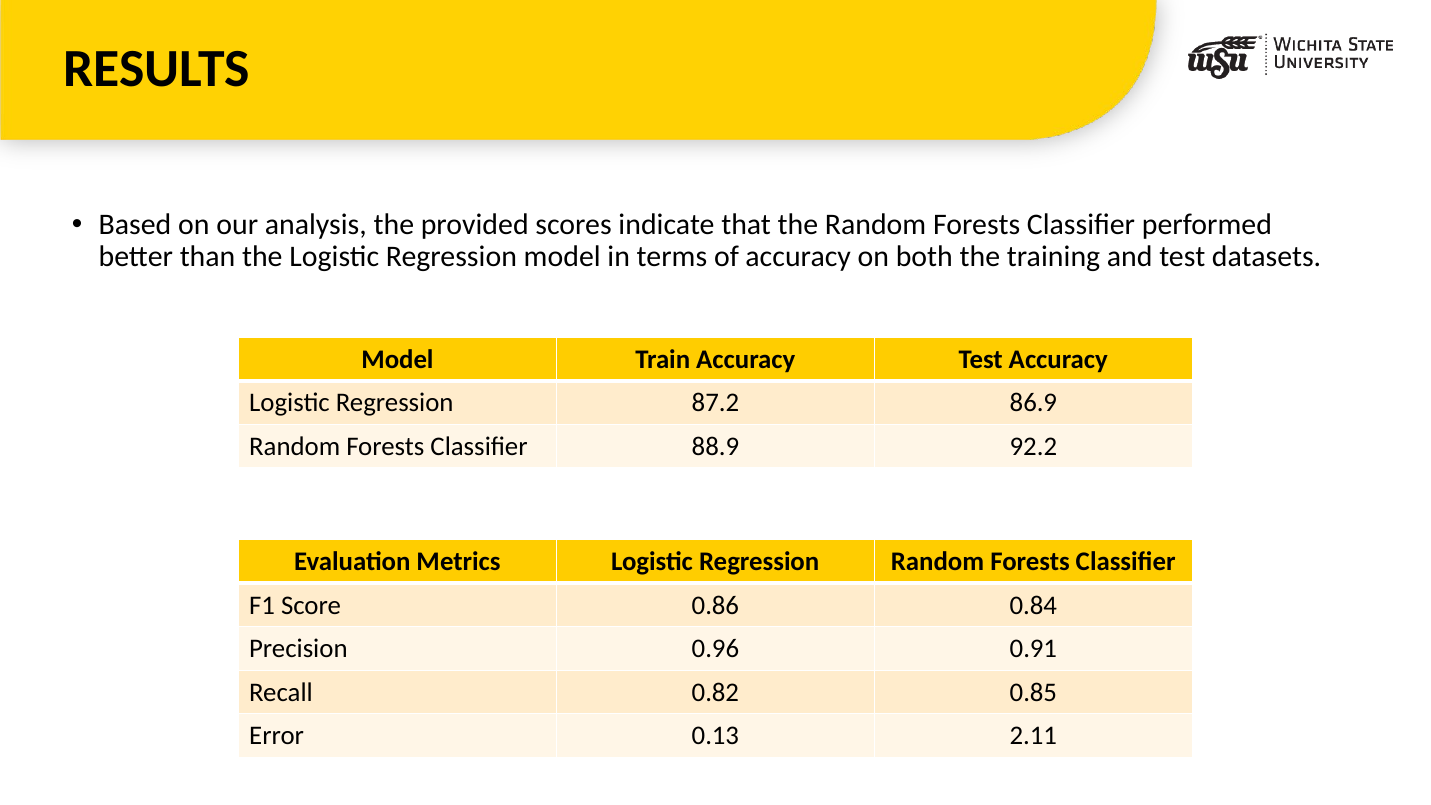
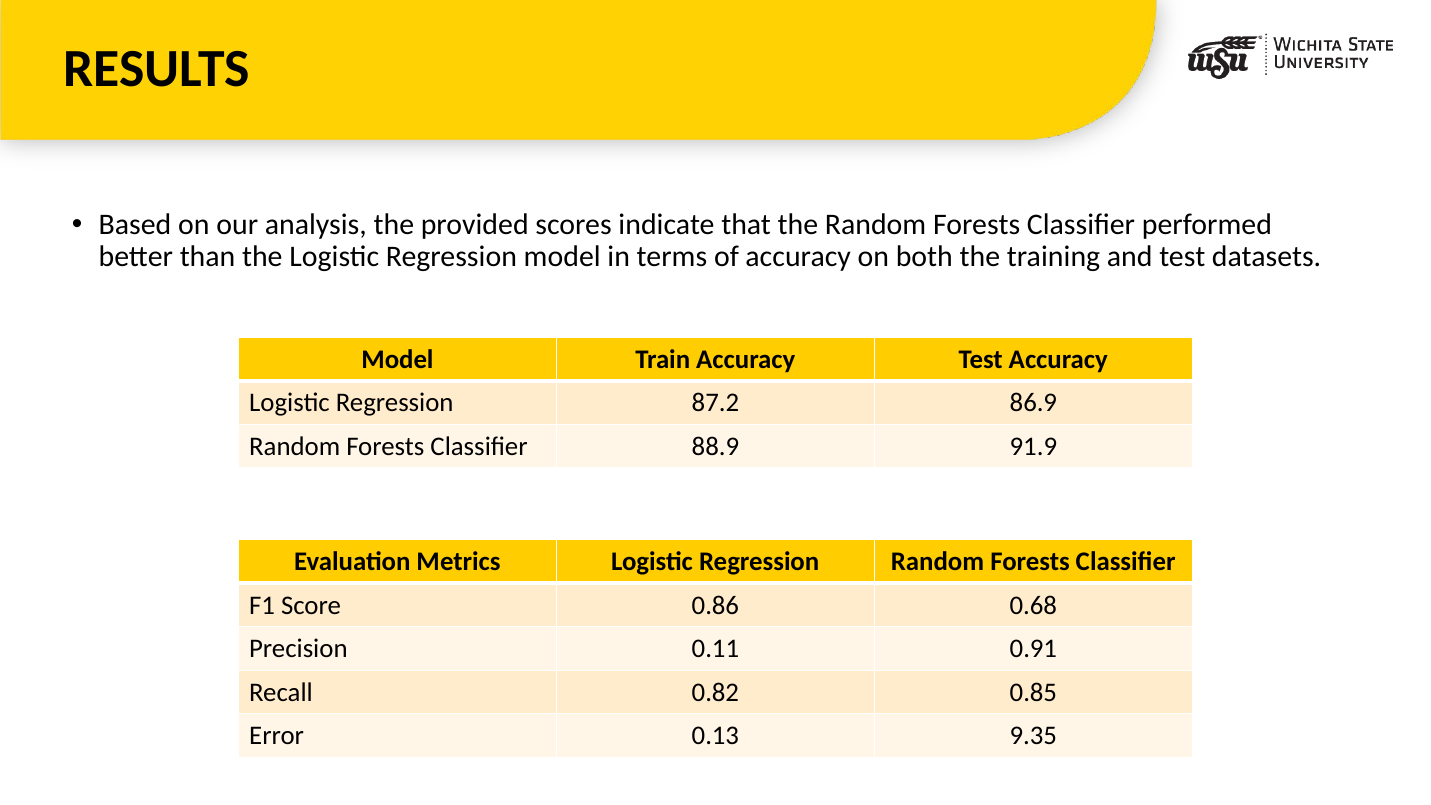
92.2: 92.2 -> 91.9
0.84: 0.84 -> 0.68
0.96: 0.96 -> 0.11
2.11: 2.11 -> 9.35
